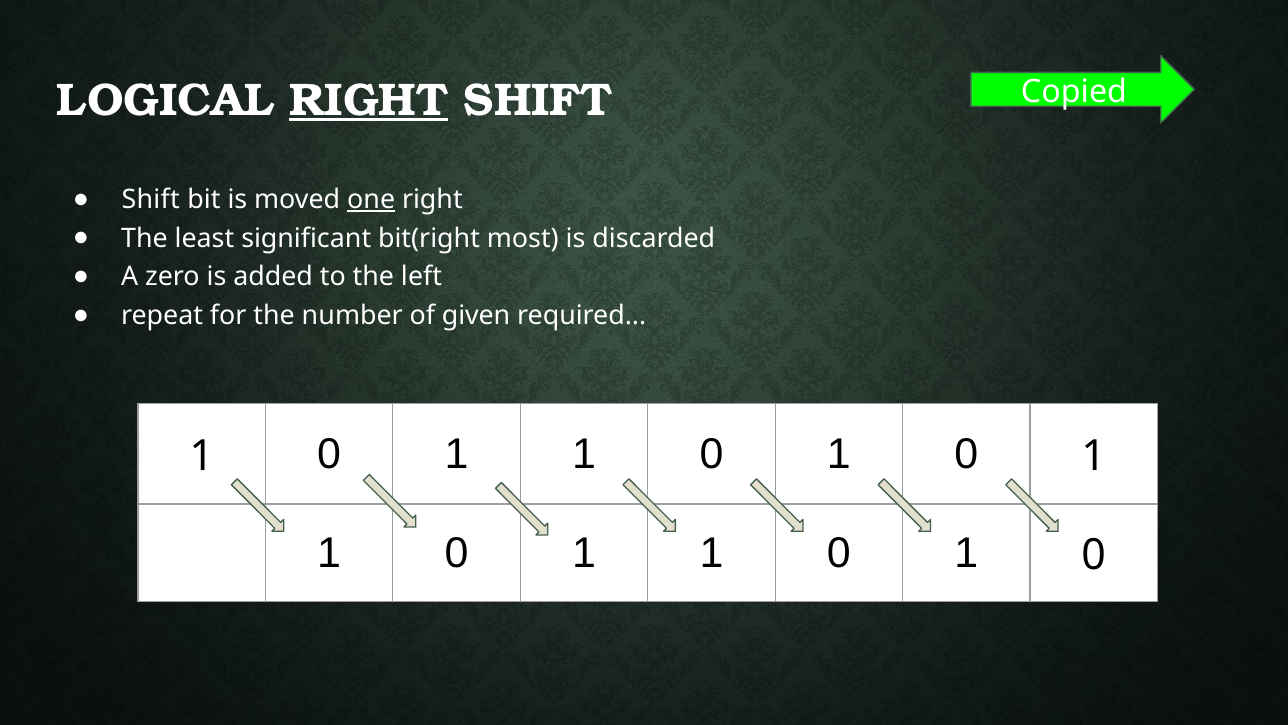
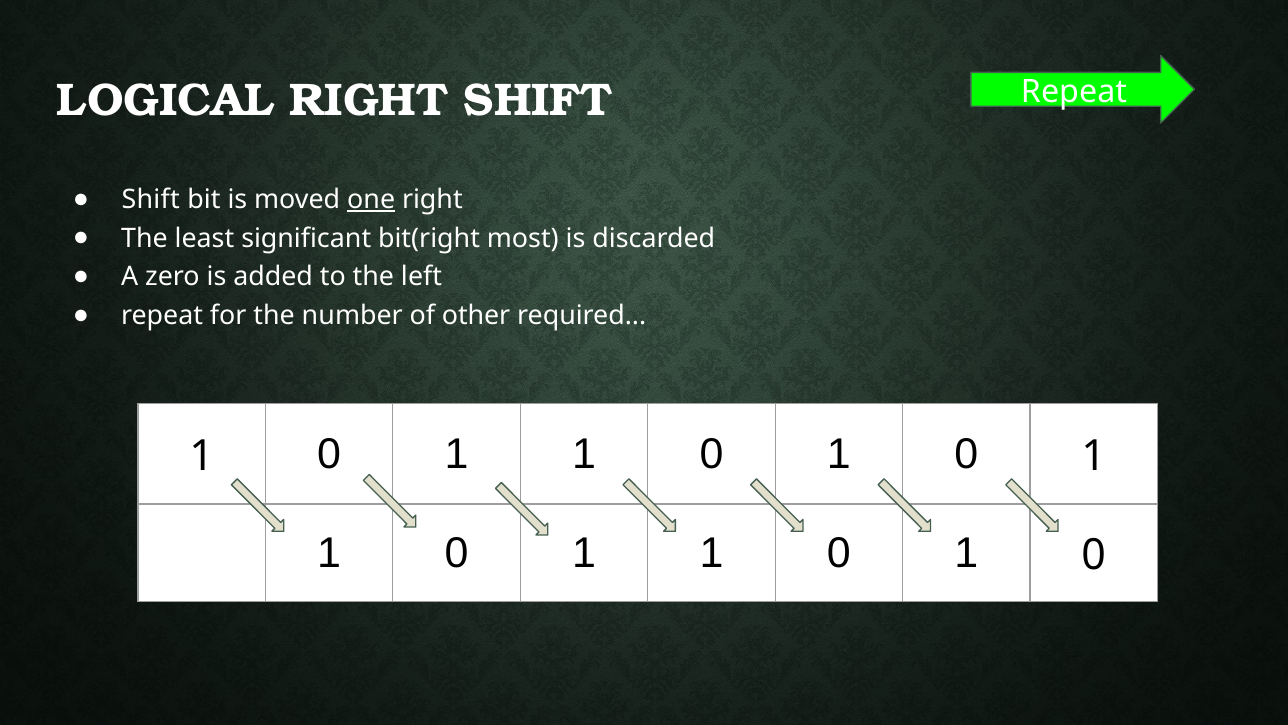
Copied at (1074, 92): Copied -> Repeat
RIGHT at (369, 100) underline: present -> none
given: given -> other
